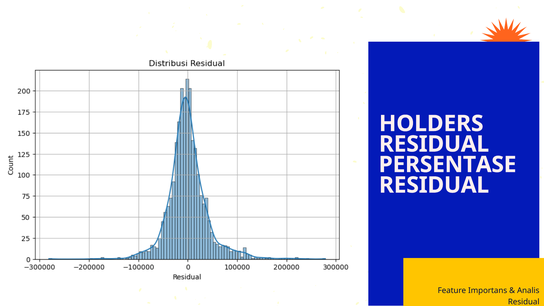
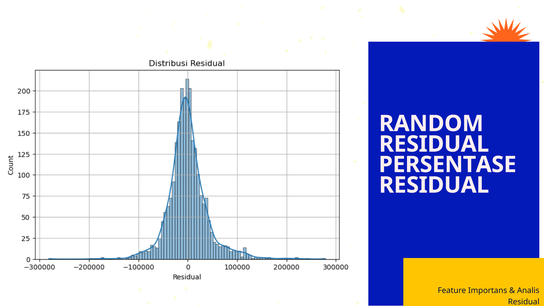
HOLDERS: HOLDERS -> RANDOM
